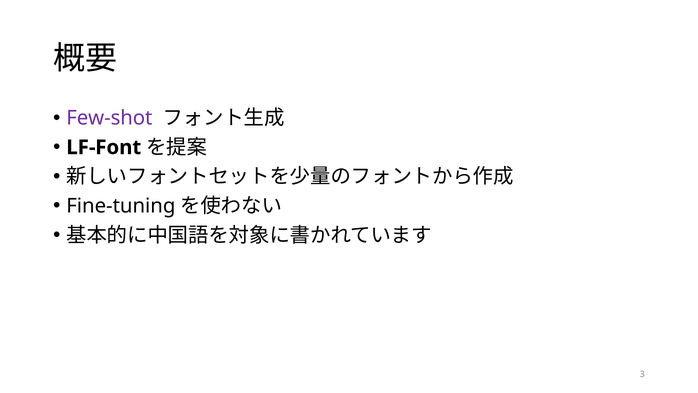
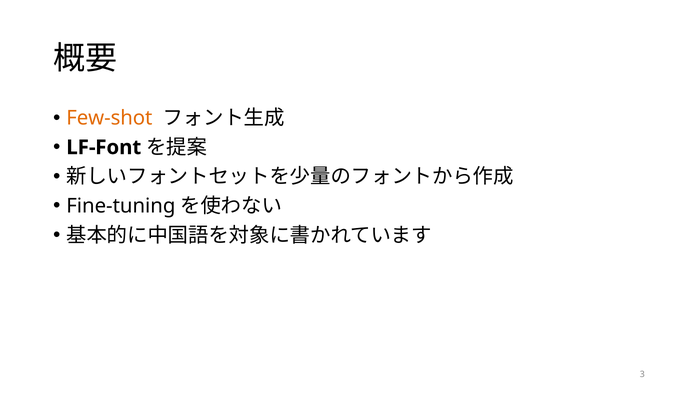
Few-shot colour: purple -> orange
